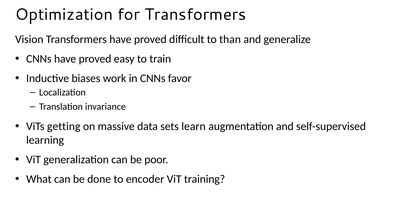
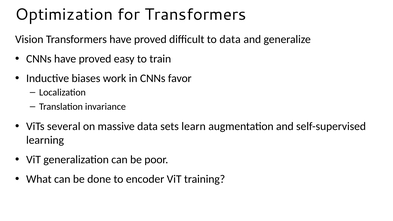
to than: than -> data
getting: getting -> several
